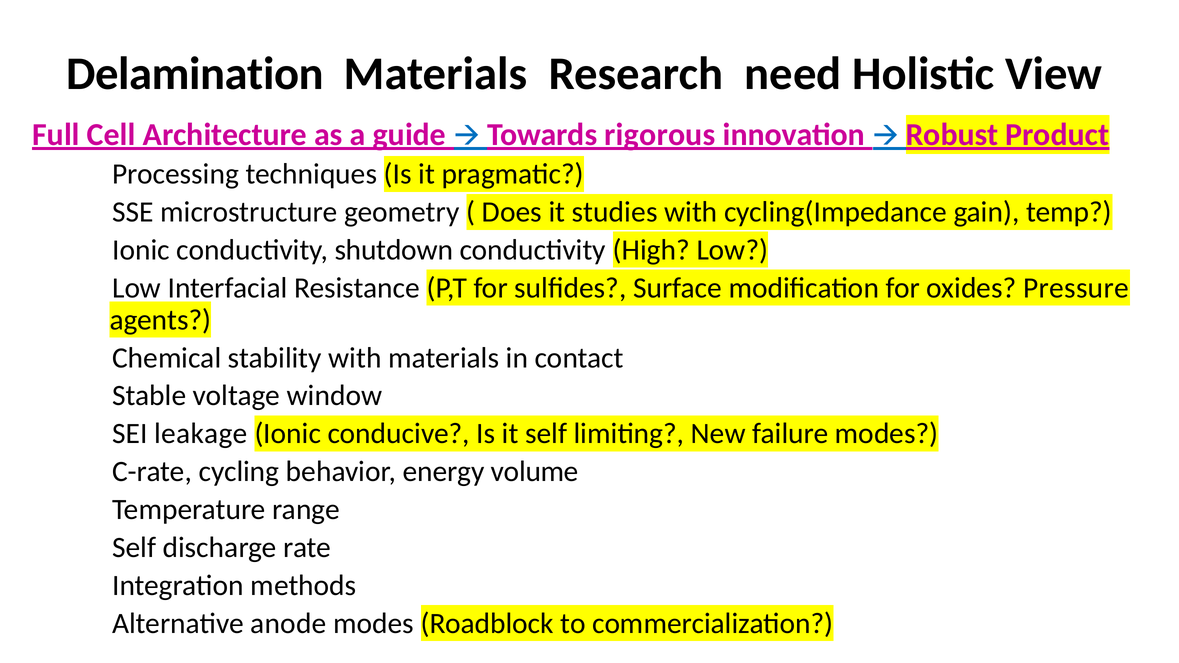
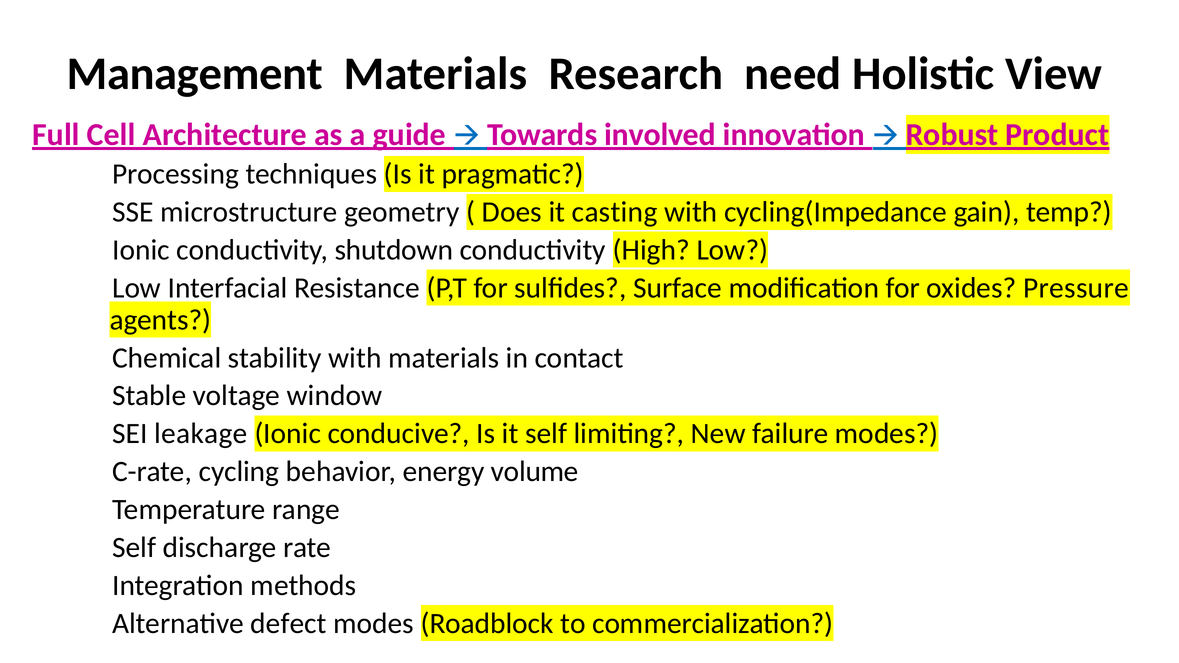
Delamination: Delamination -> Management
rigorous: rigorous -> involved
studies: studies -> casting
anode: anode -> defect
